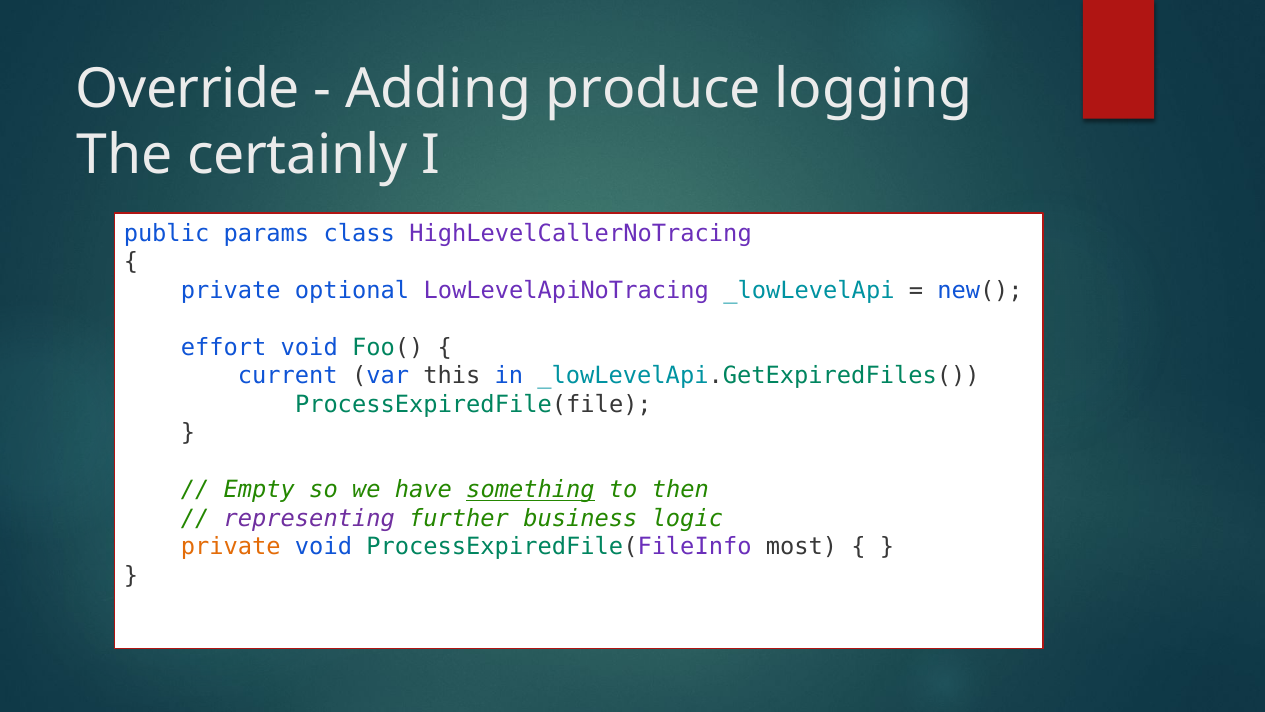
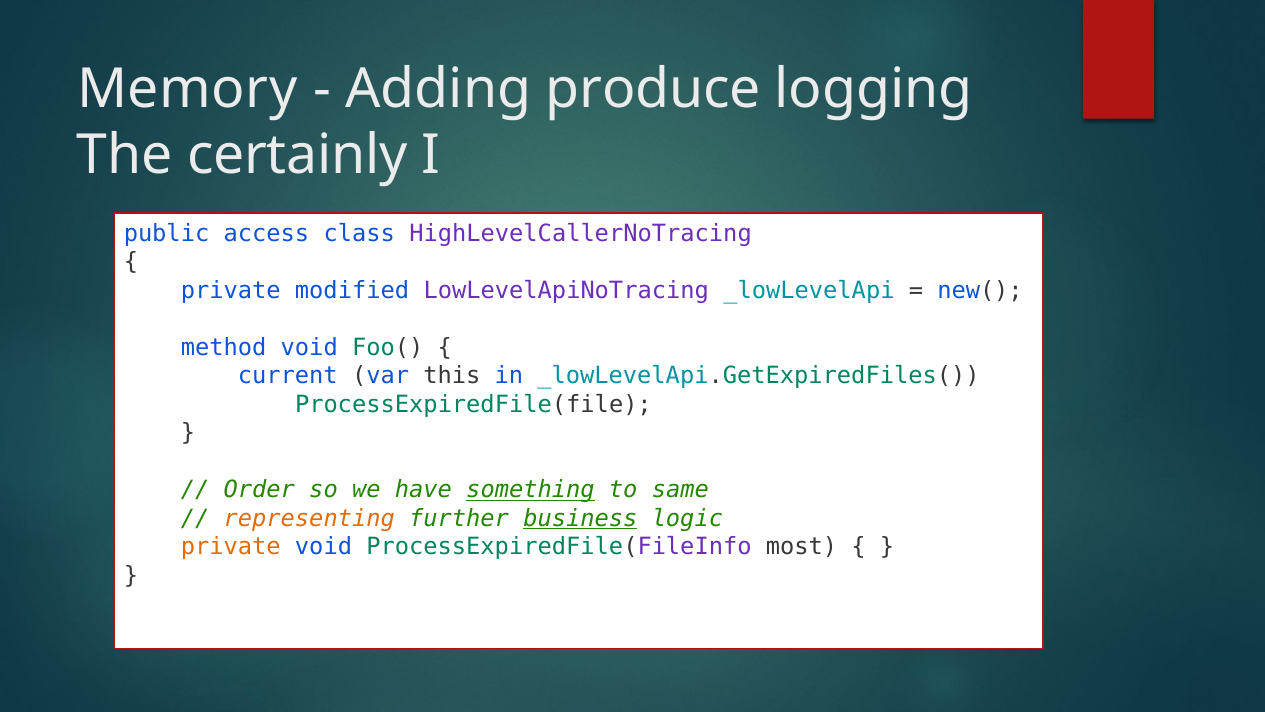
Override: Override -> Memory
params: params -> access
optional: optional -> modified
effort: effort -> method
Empty: Empty -> Order
then: then -> same
representing colour: purple -> orange
business underline: none -> present
